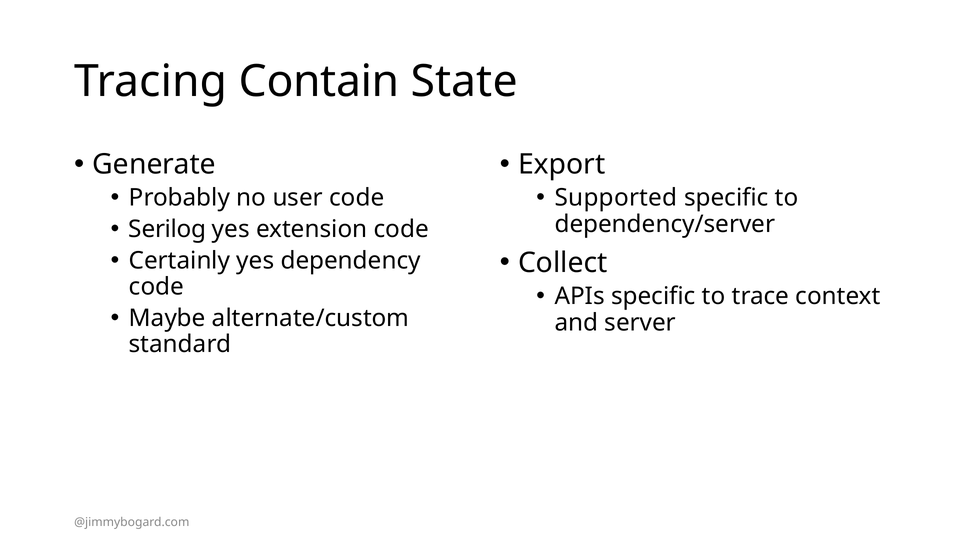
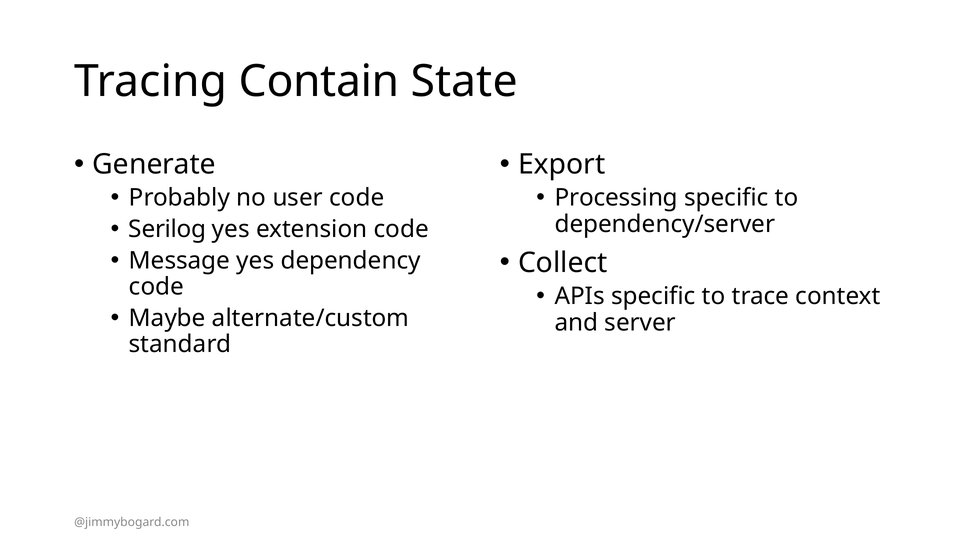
Supported: Supported -> Processing
Certainly: Certainly -> Message
